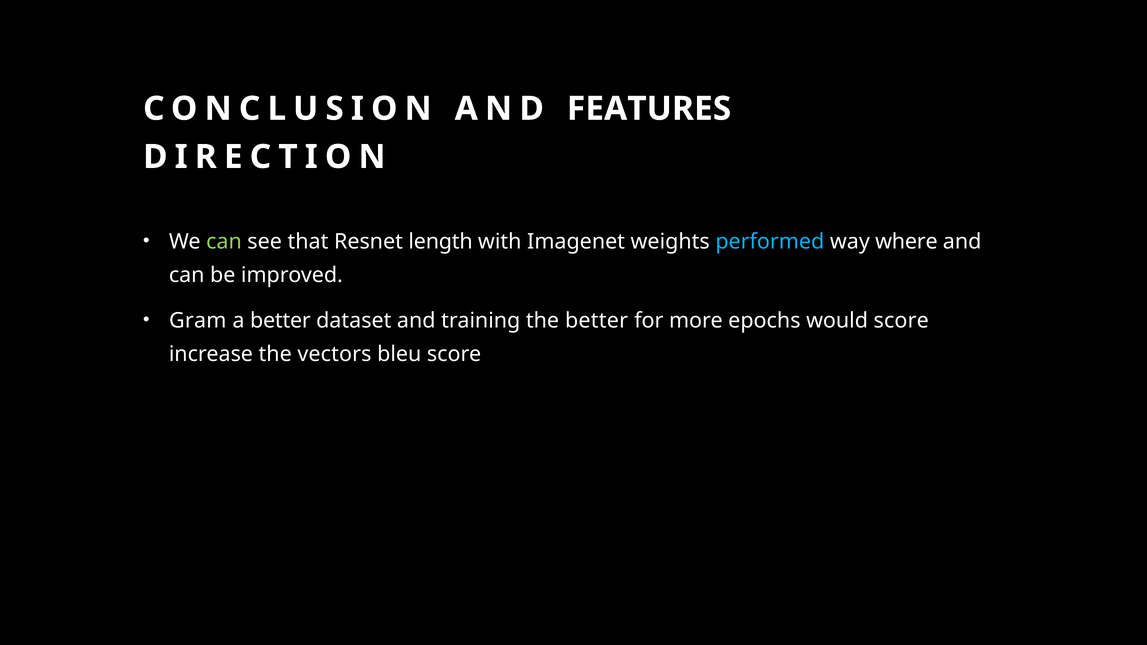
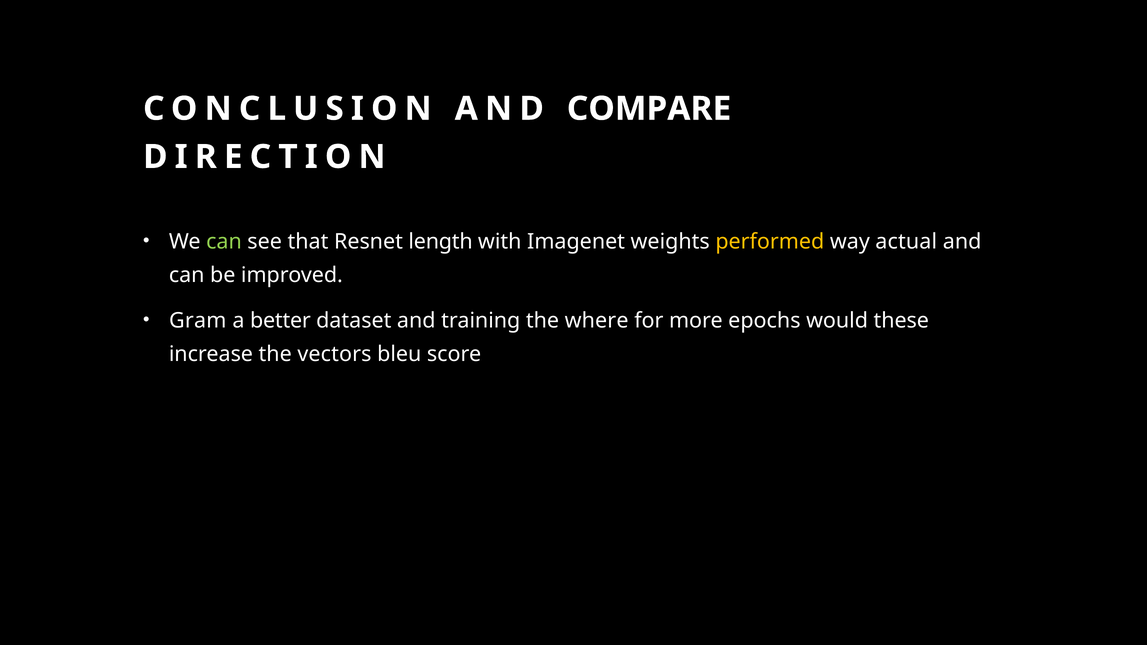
FEATURES: FEATURES -> COMPARE
performed colour: light blue -> yellow
where: where -> actual
the better: better -> where
would score: score -> these
